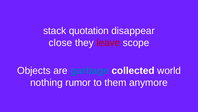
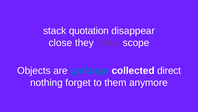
leave colour: red -> purple
world: world -> direct
rumor: rumor -> forget
